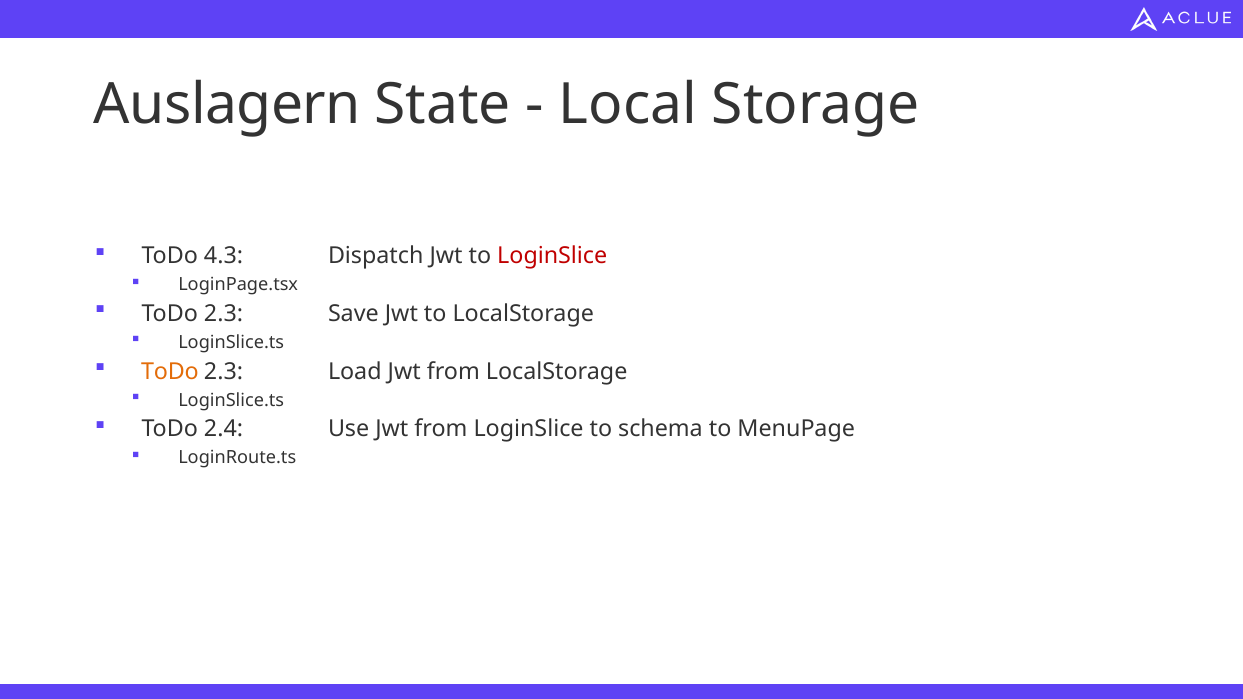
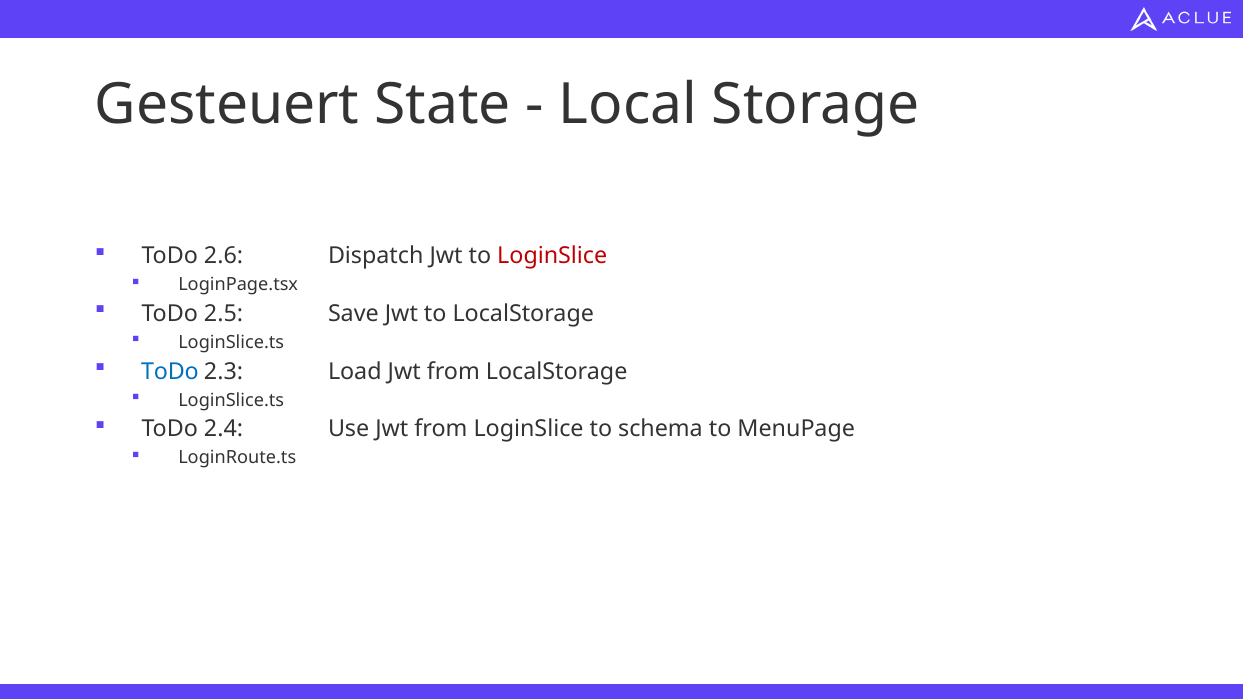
Auslagern: Auslagern -> Gesteuert
4.3: 4.3 -> 2.6
2.3 at (224, 314): 2.3 -> 2.5
ToDo at (170, 371) colour: orange -> blue
